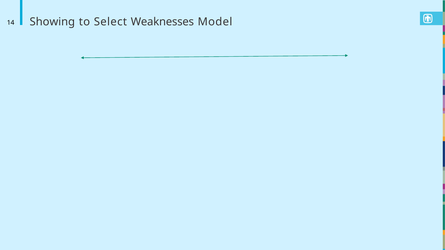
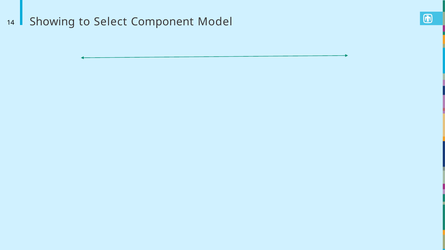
Weaknesses: Weaknesses -> Component
